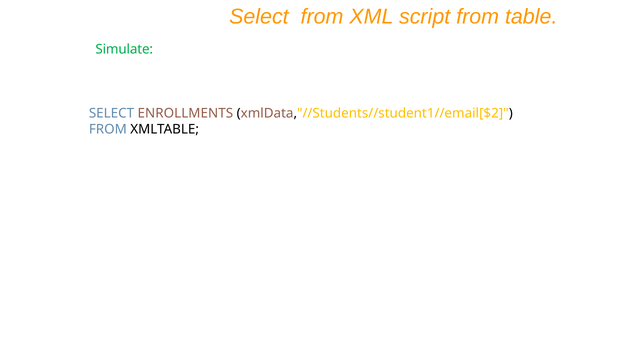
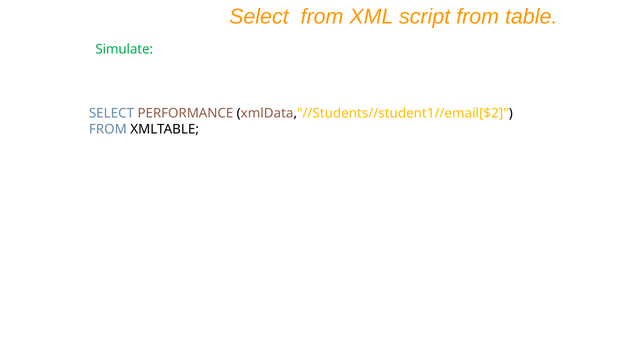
ENROLLMENTS: ENROLLMENTS -> PERFORMANCE
